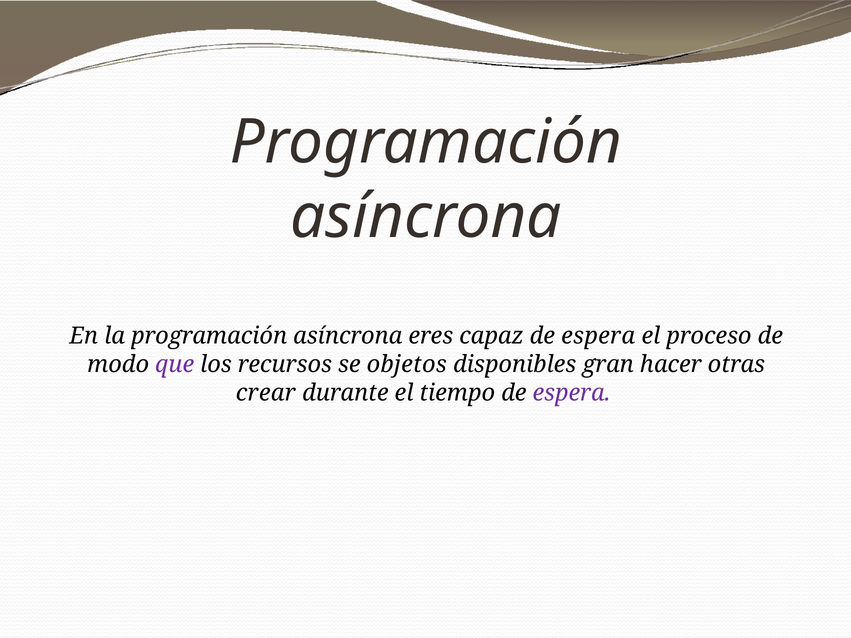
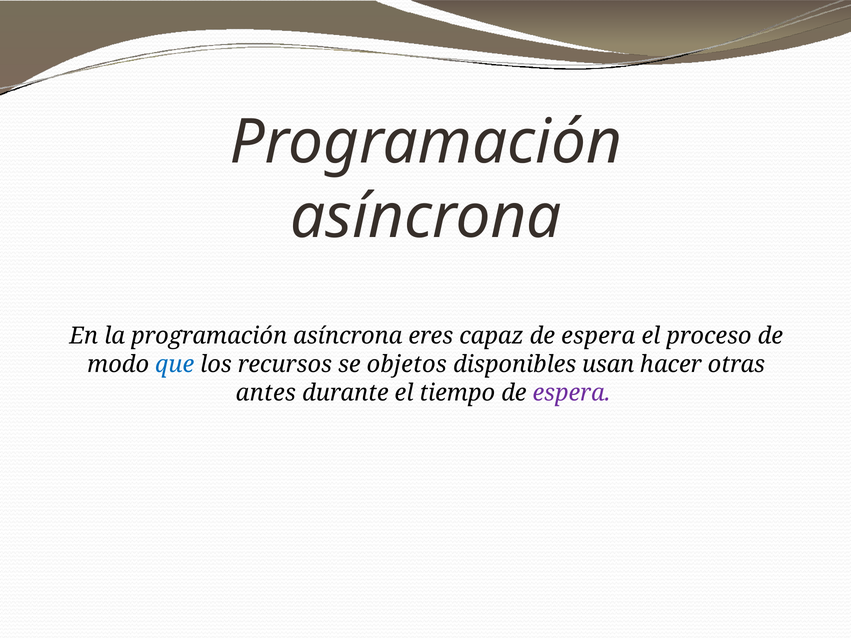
que colour: purple -> blue
gran: gran -> usan
crear: crear -> antes
